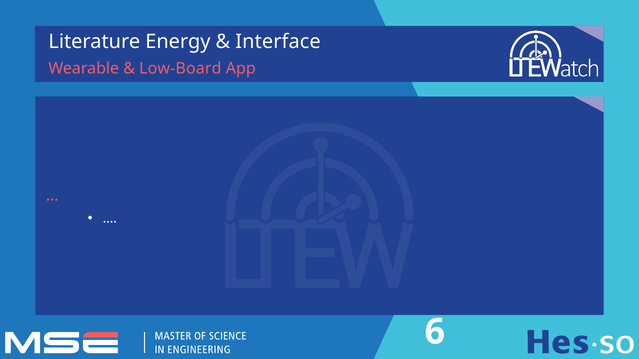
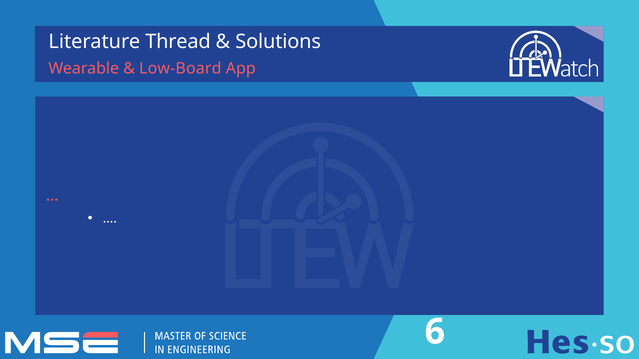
Energy: Energy -> Thread
Interface: Interface -> Solutions
